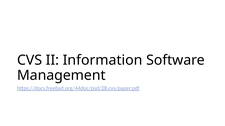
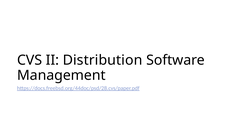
Information: Information -> Distribution
